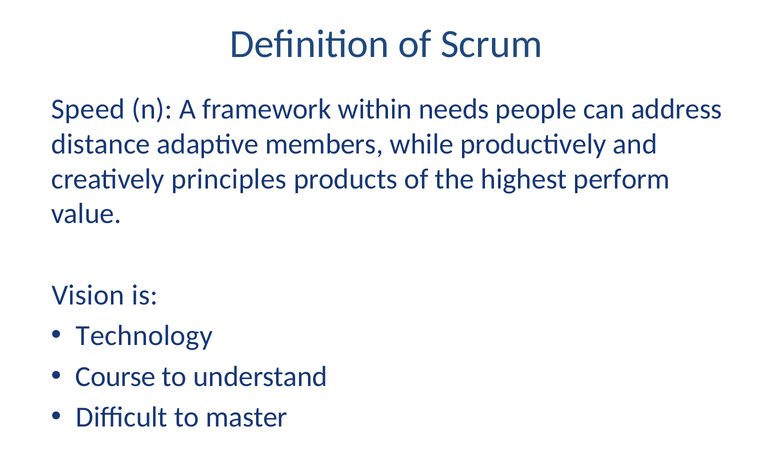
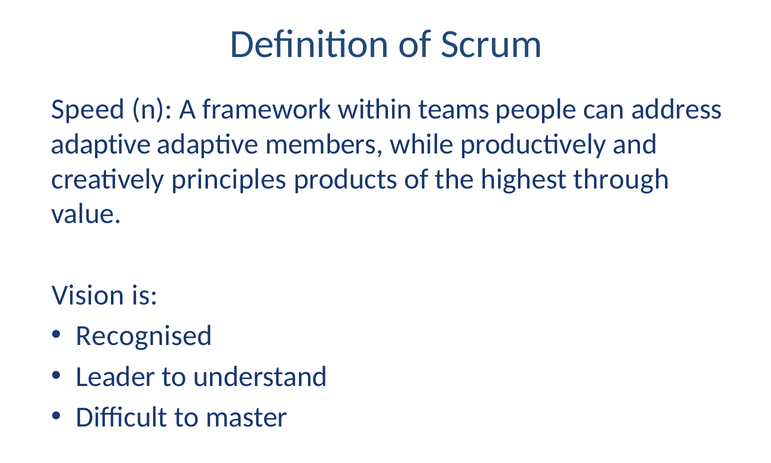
needs: needs -> teams
distance at (101, 144): distance -> adaptive
perform: perform -> through
Technology: Technology -> Recognised
Course: Course -> Leader
